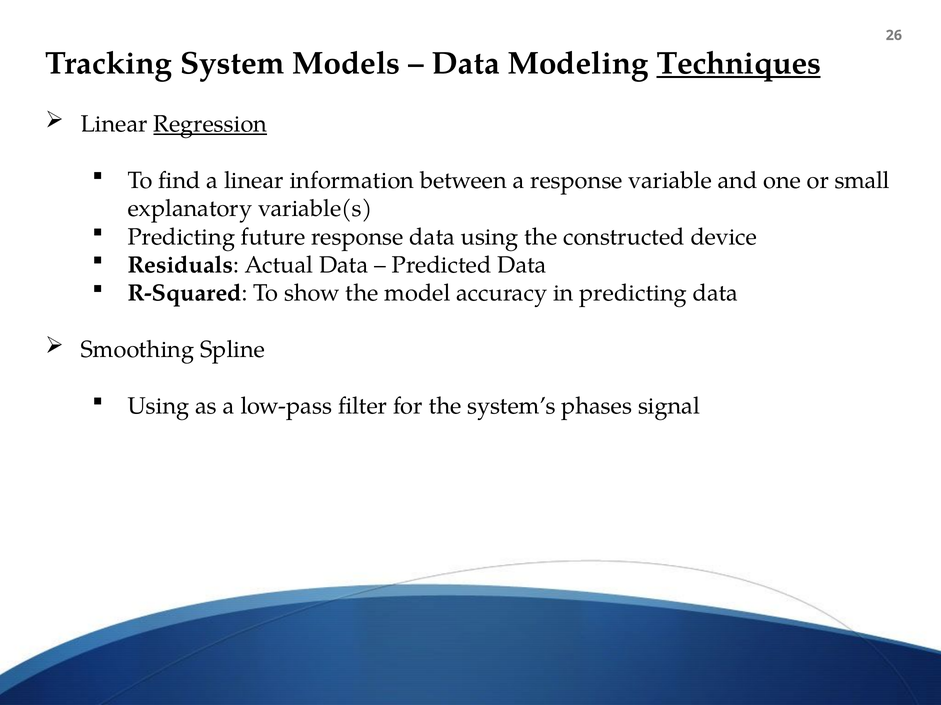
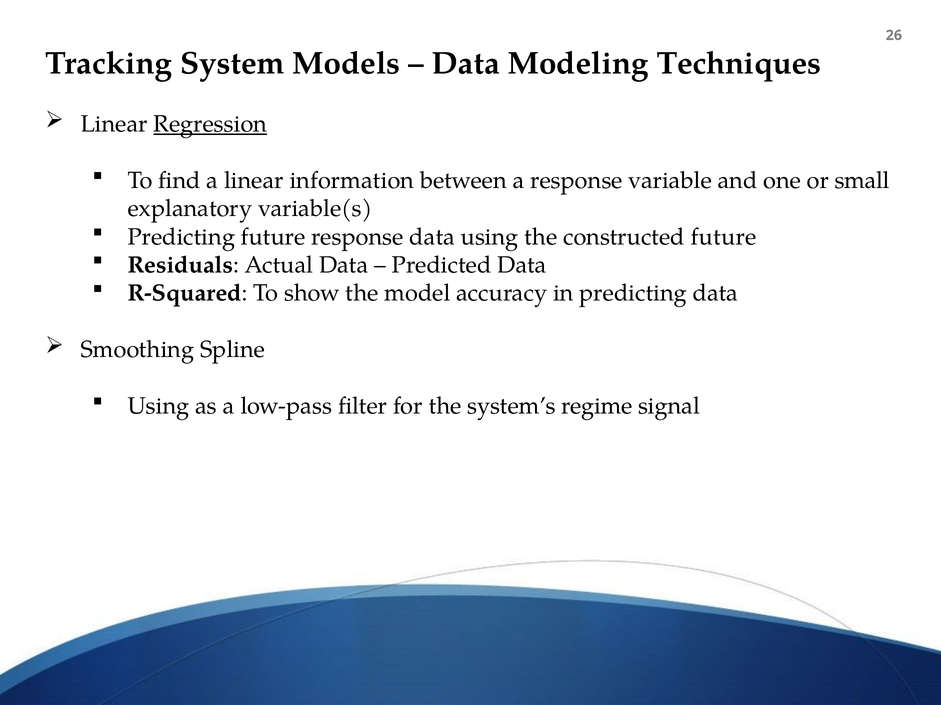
Techniques underline: present -> none
constructed device: device -> future
phases: phases -> regime
